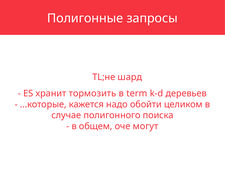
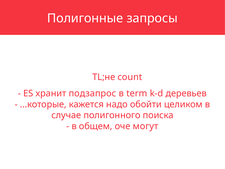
шард: шард -> count
тормозить: тормозить -> подзапрос
